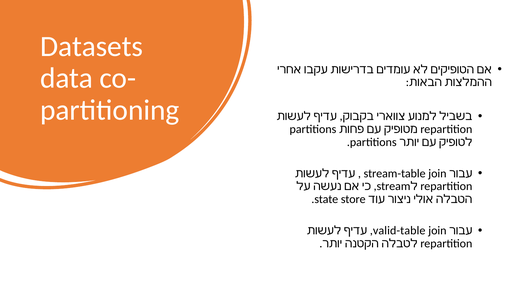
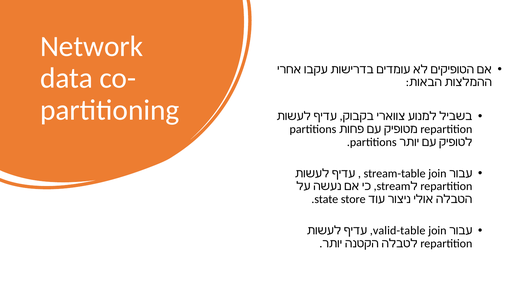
Datasets: Datasets -> Network
